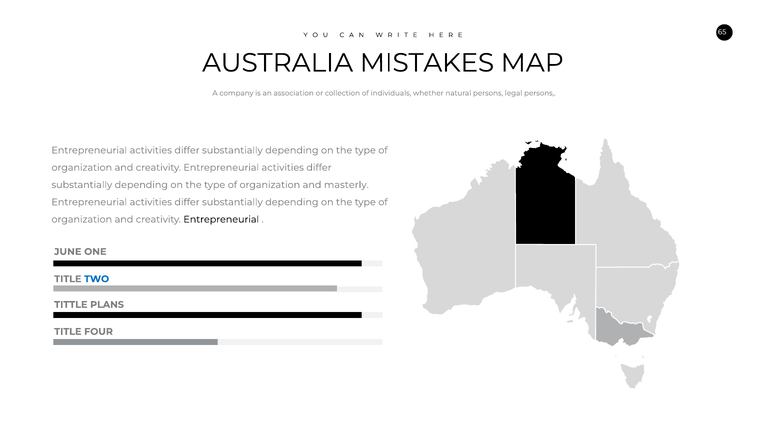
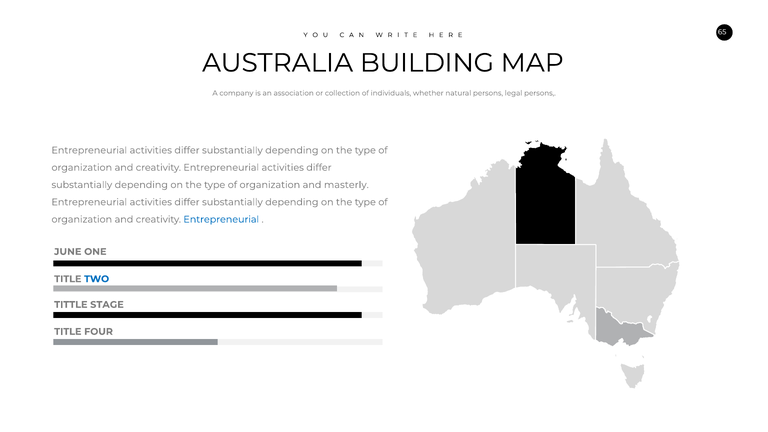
MISTAKES: MISTAKES -> BUILDING
Entrepreneurial at (221, 219) colour: black -> blue
PLANS: PLANS -> STAGE
